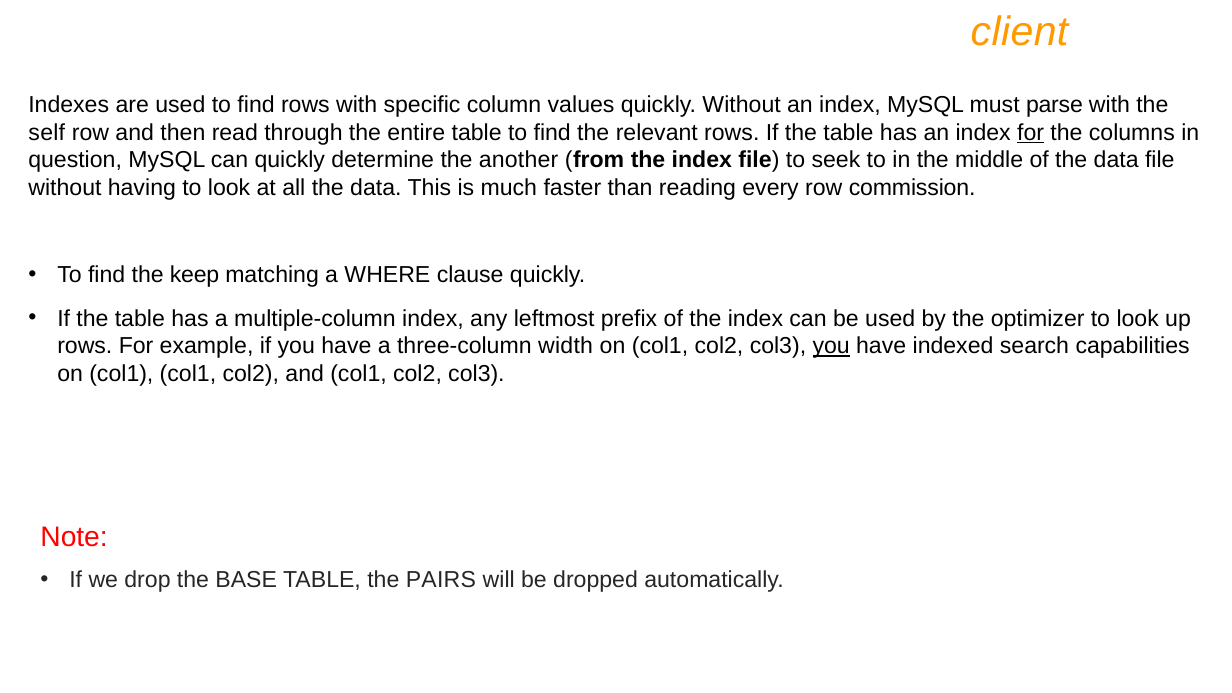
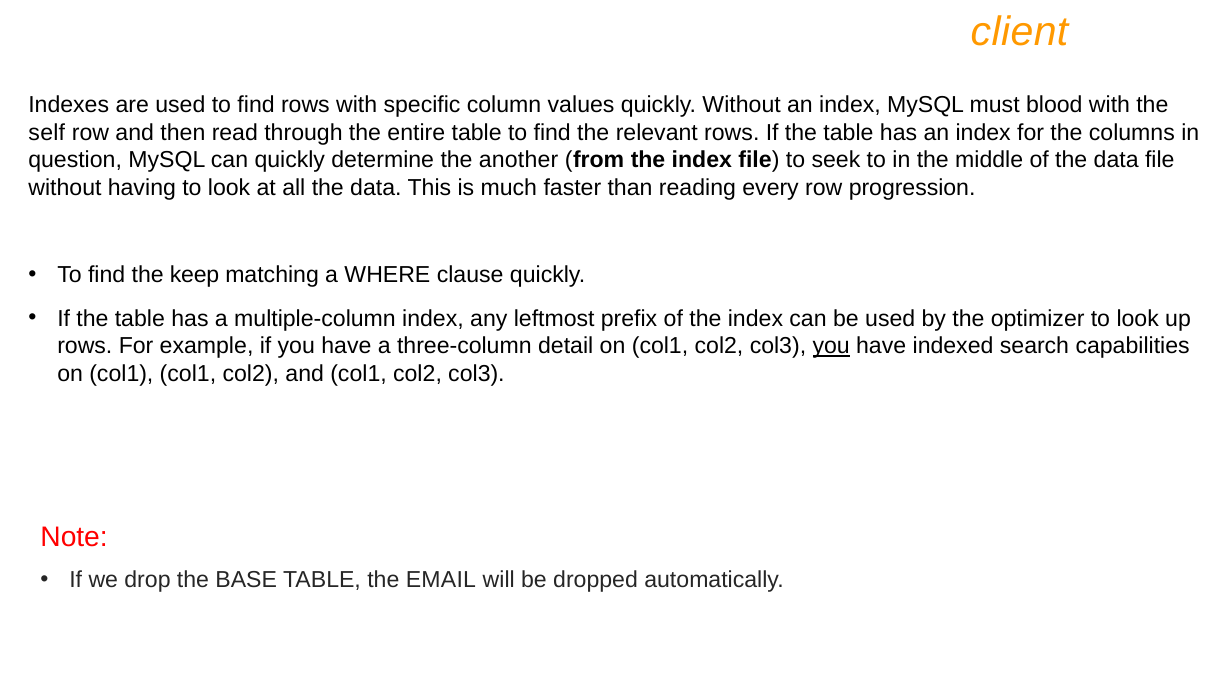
parse: parse -> blood
for at (1031, 132) underline: present -> none
commission: commission -> progression
width: width -> detail
PAIRS: PAIRS -> EMAIL
